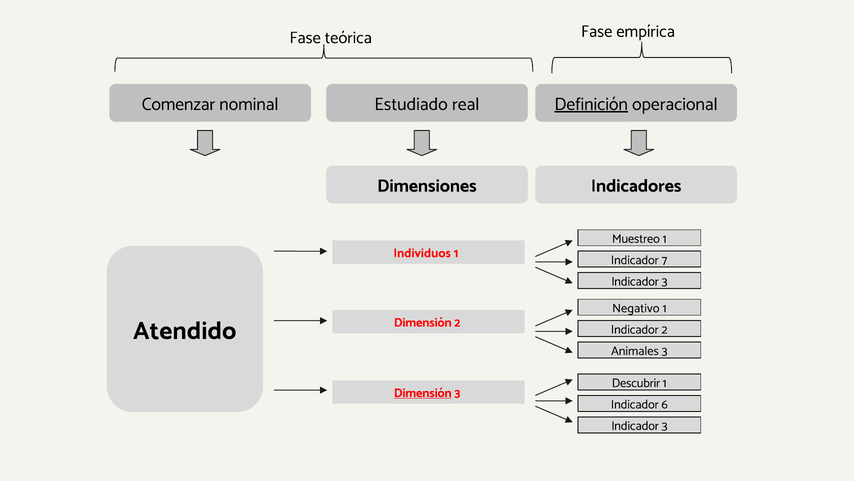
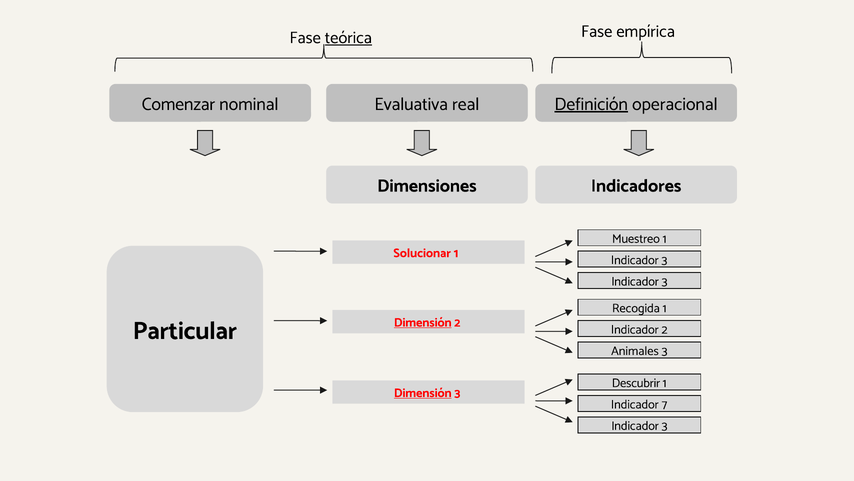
teórica underline: none -> present
Estudiado: Estudiado -> Evaluativa
Individuos: Individuos -> Solucionar
7 at (664, 260): 7 -> 3
Negativo: Negativo -> Recogida
Dimensión at (423, 322) underline: none -> present
Atendido: Atendido -> Particular
6: 6 -> 7
